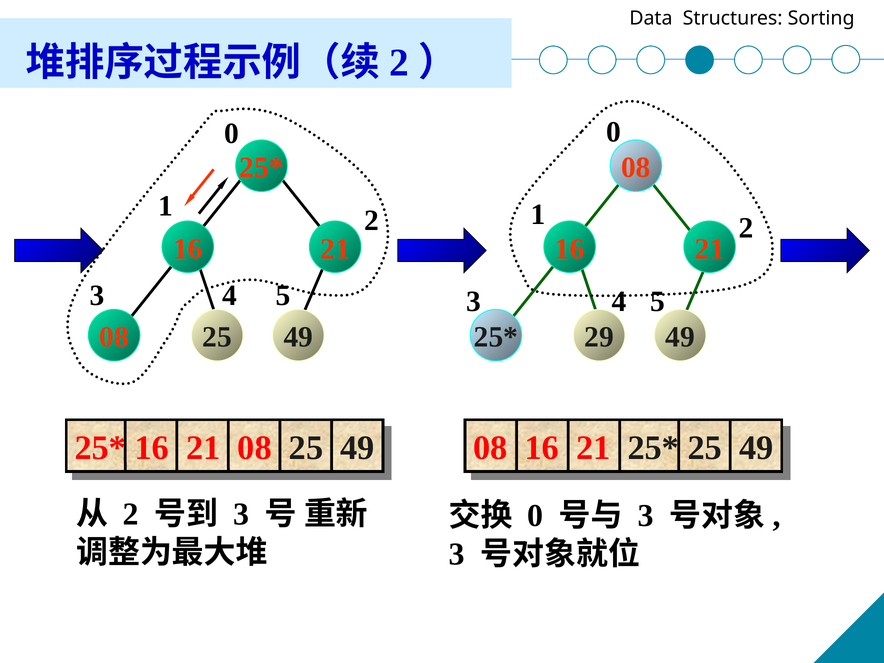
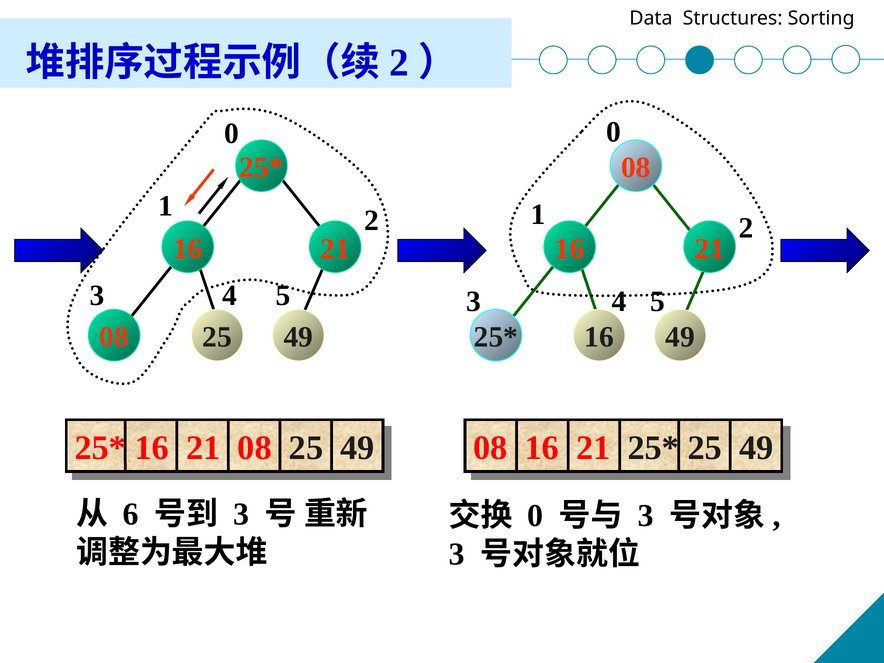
29 at (599, 337): 29 -> 16
2 at (131, 514): 2 -> 6
